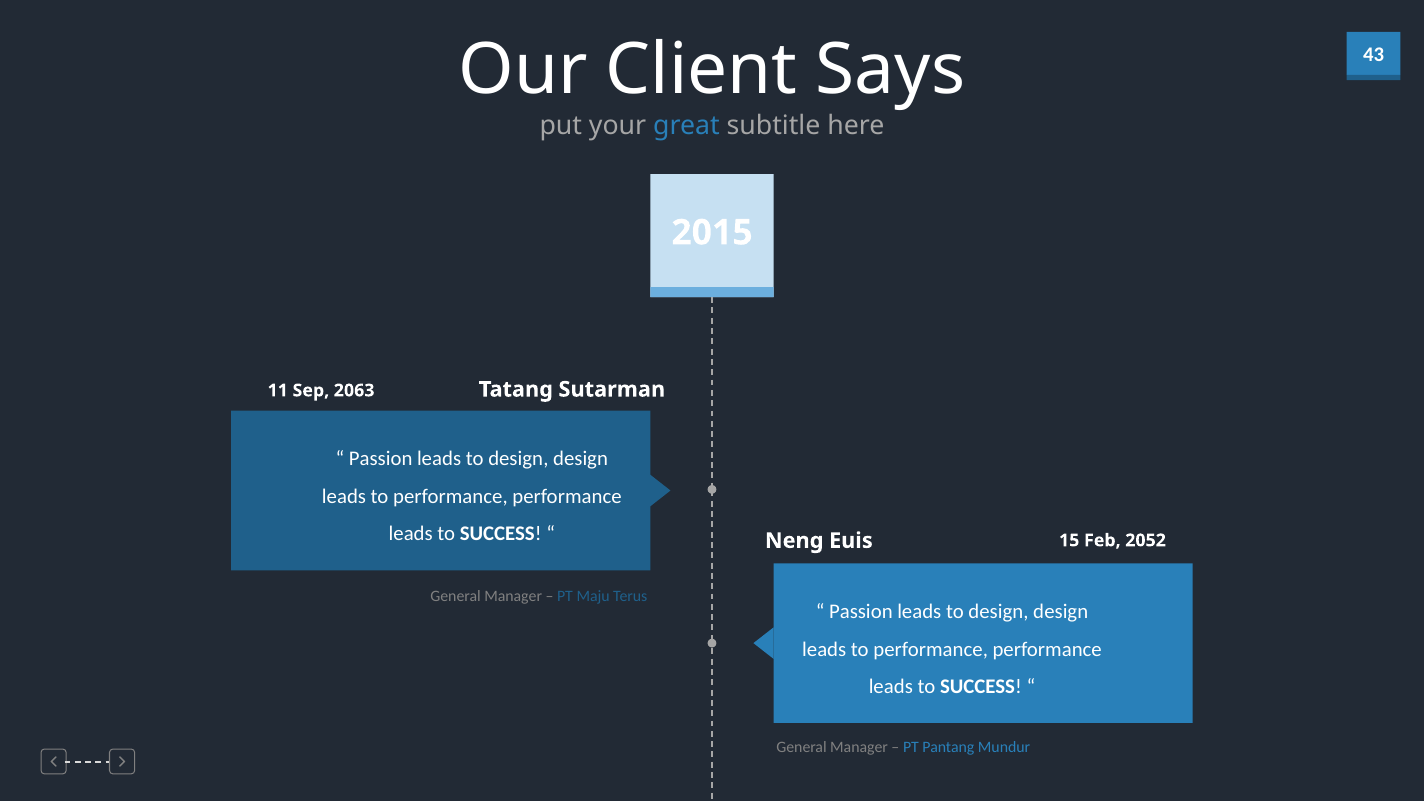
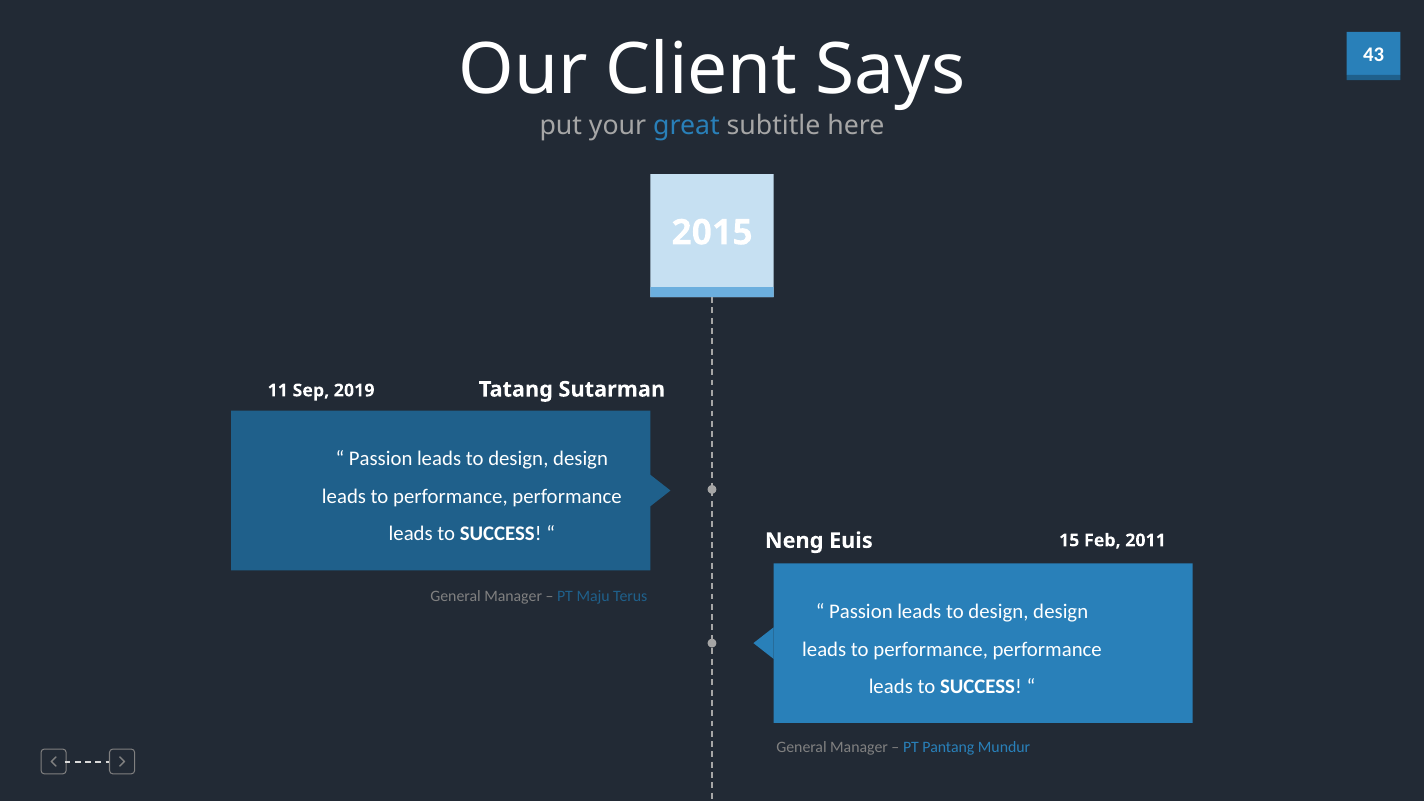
2063: 2063 -> 2019
2052: 2052 -> 2011
